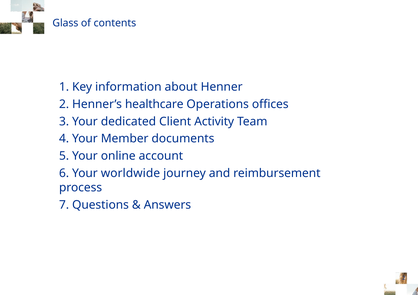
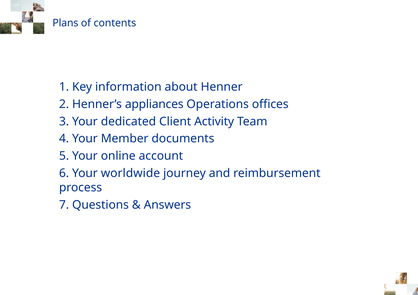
Glass: Glass -> Plans
healthcare: healthcare -> appliances
